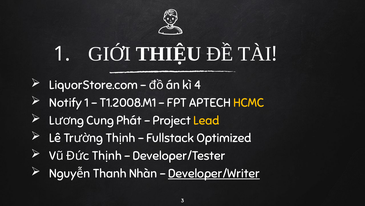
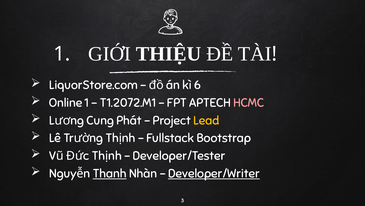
4: 4 -> 6
Notify: Notify -> Online
T1.2008.M1: T1.2008.M1 -> T1.2072.M1
HCMC colour: yellow -> pink
Optimized: Optimized -> Bootstrap
Thanh underline: none -> present
